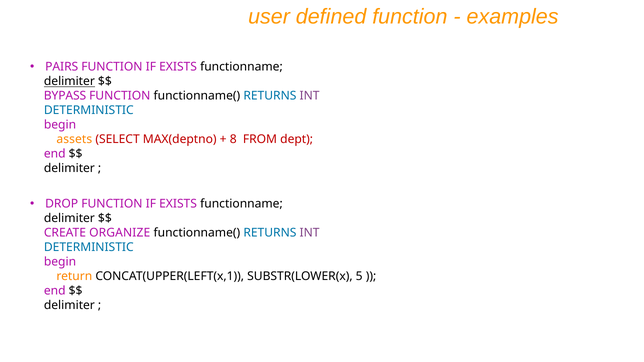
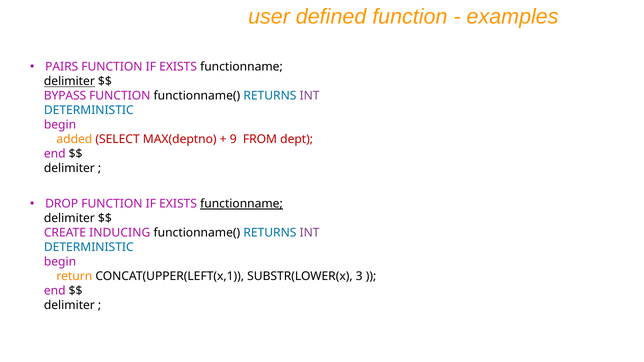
assets: assets -> added
8: 8 -> 9
functionname at (241, 204) underline: none -> present
ORGANIZE: ORGANIZE -> INDUCING
5: 5 -> 3
